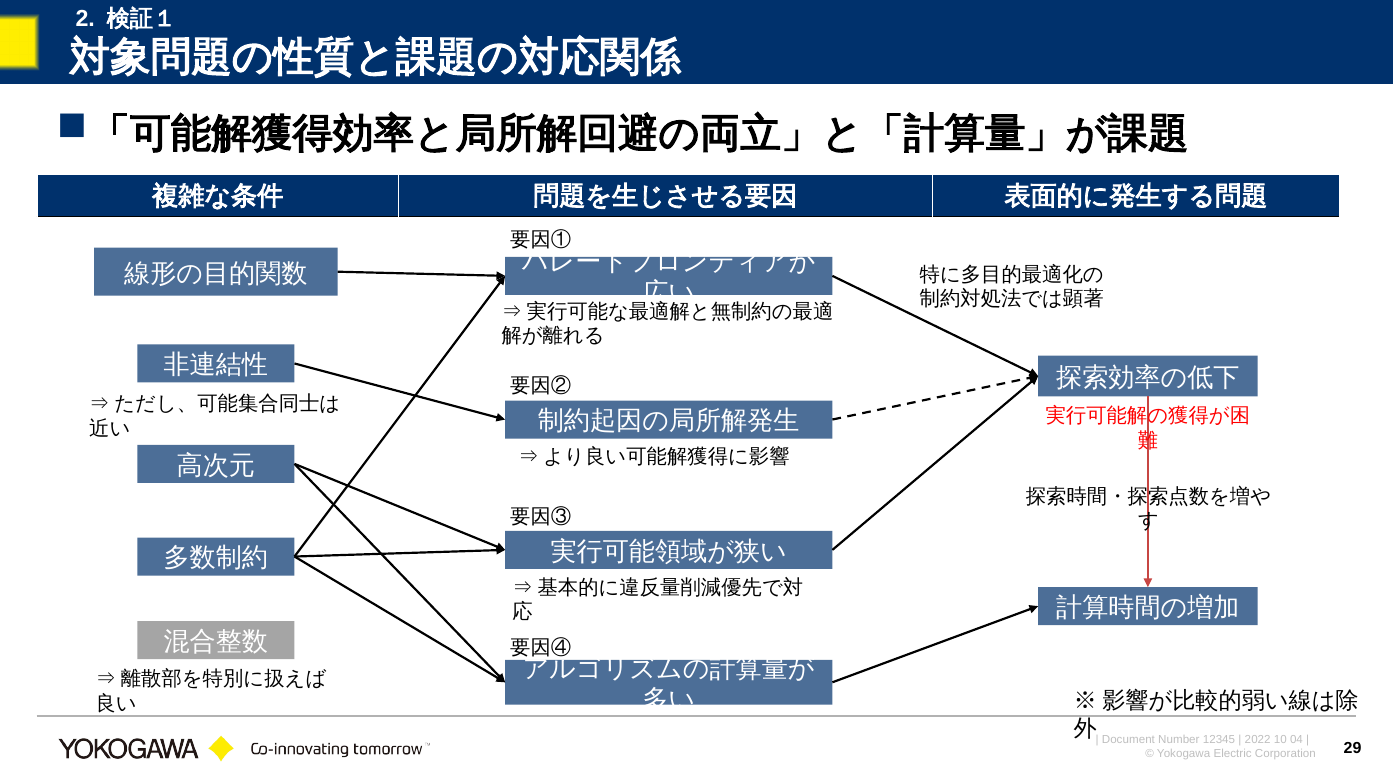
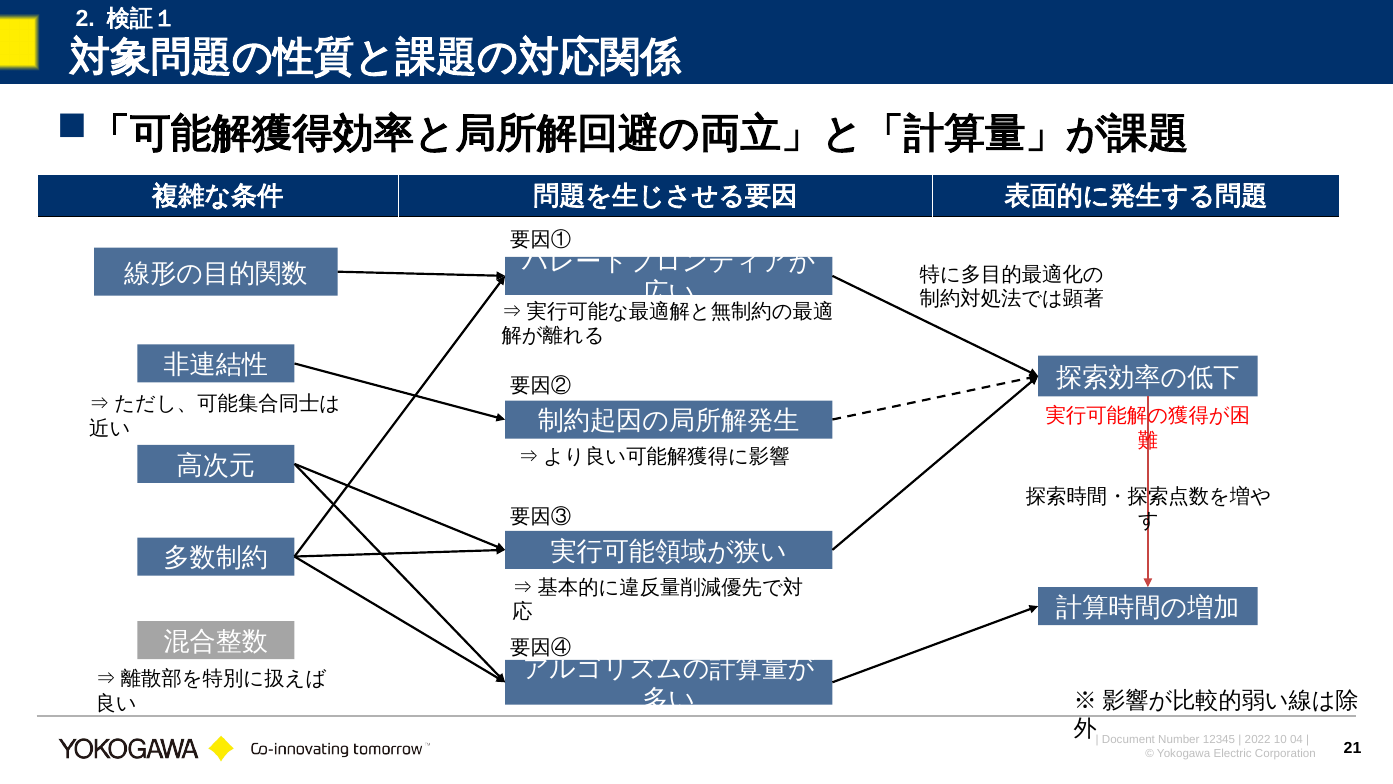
29: 29 -> 21
